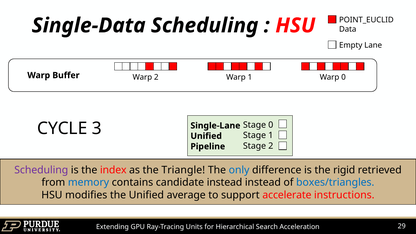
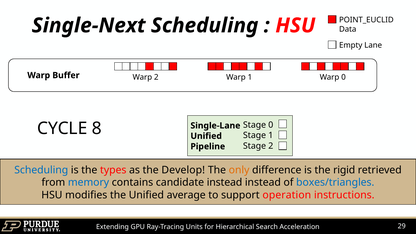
Single-Data: Single-Data -> Single-Next
3: 3 -> 8
Scheduling at (41, 170) colour: purple -> blue
index: index -> types
Triangle: Triangle -> Develop
only colour: blue -> orange
accelerate: accelerate -> operation
